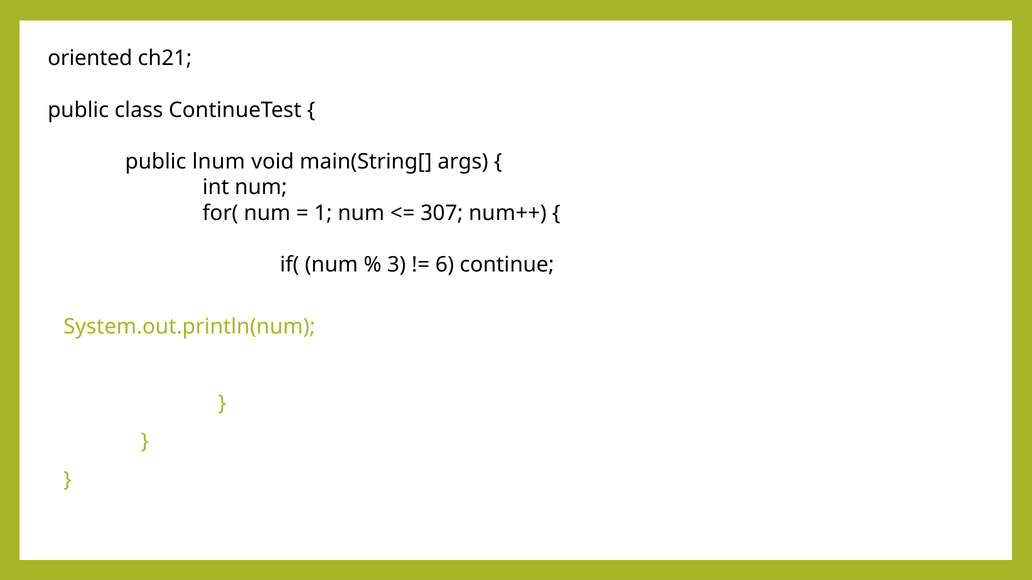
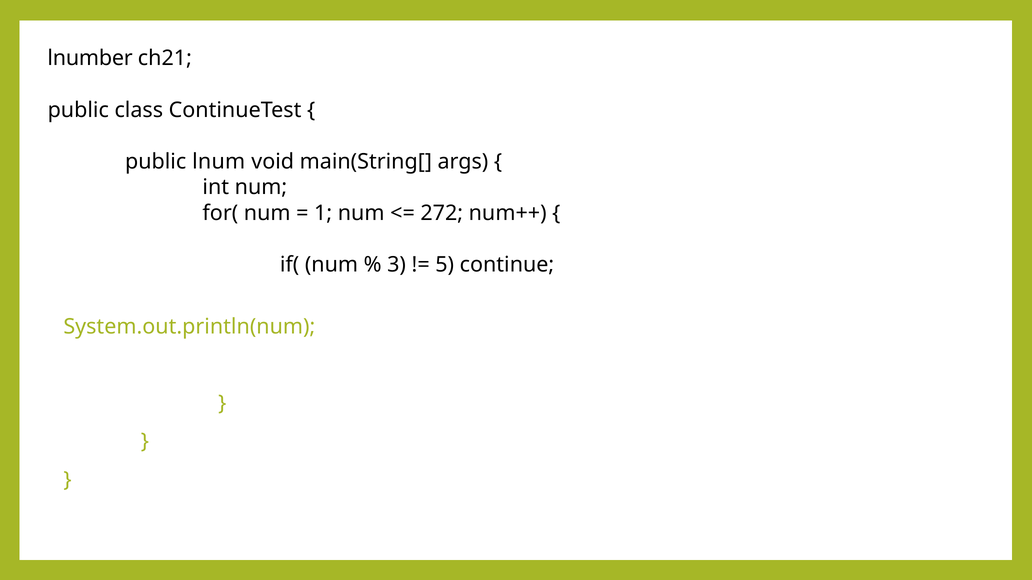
oriented: oriented -> lnumber
307: 307 -> 272
6: 6 -> 5
